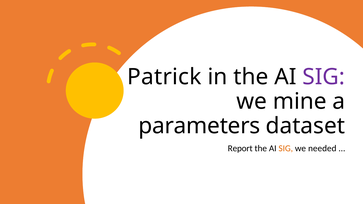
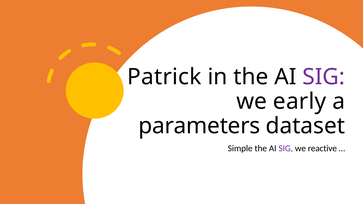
mine: mine -> early
Report: Report -> Simple
SIG at (286, 149) colour: orange -> purple
needed: needed -> reactive
